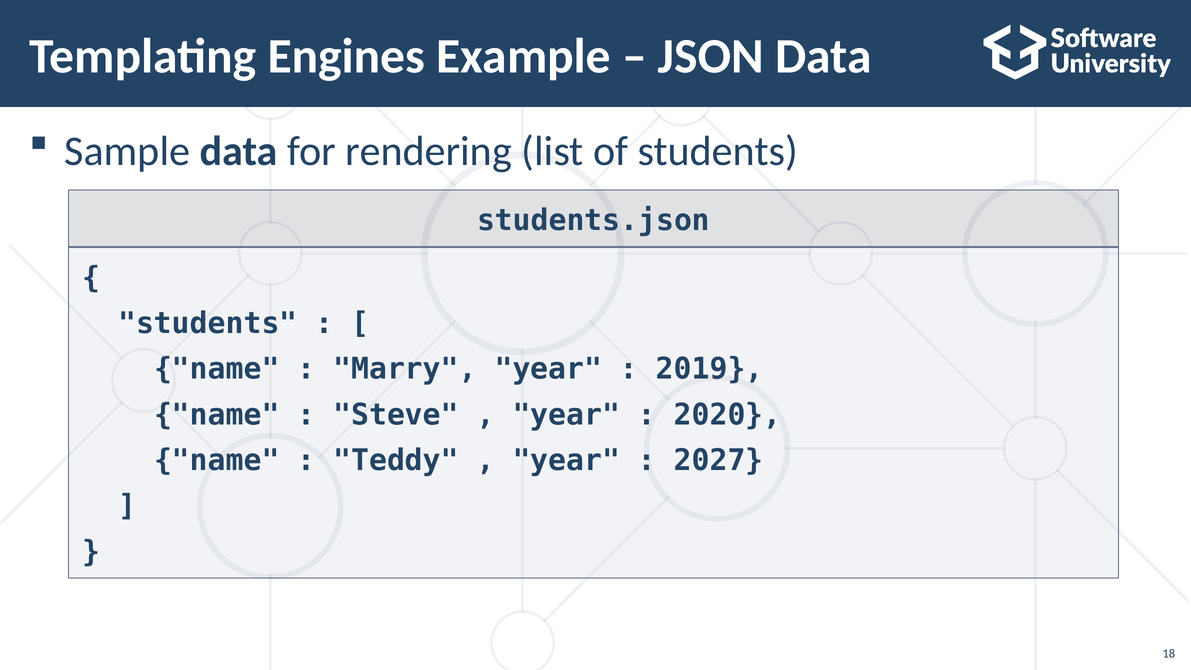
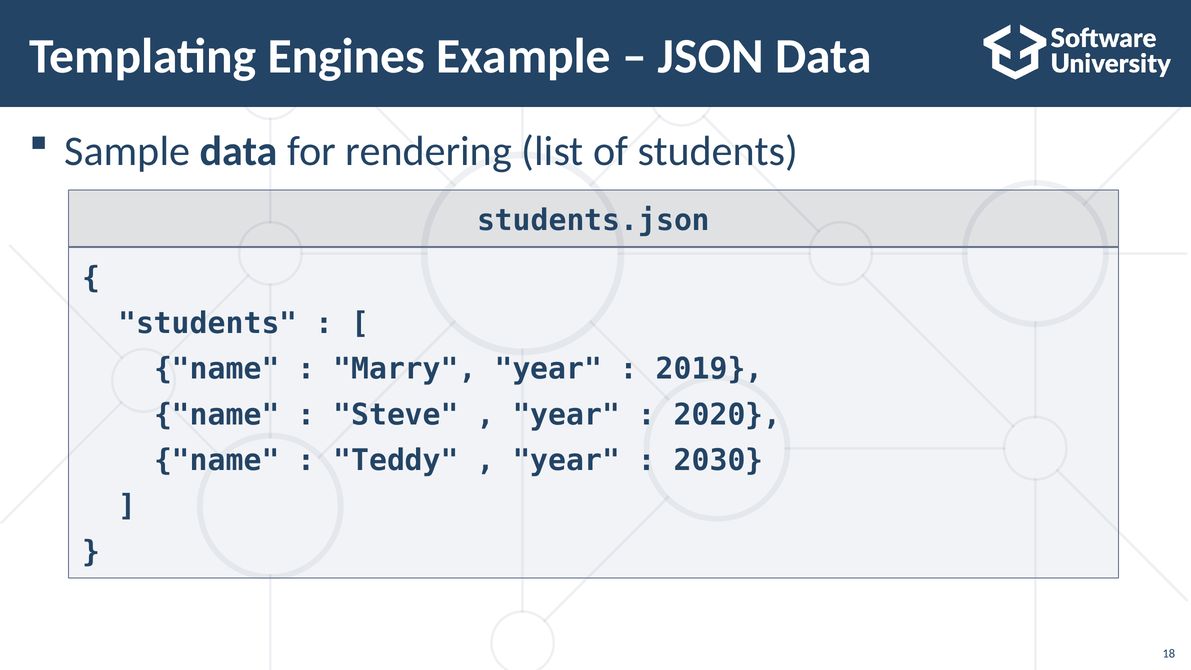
2027: 2027 -> 2030
